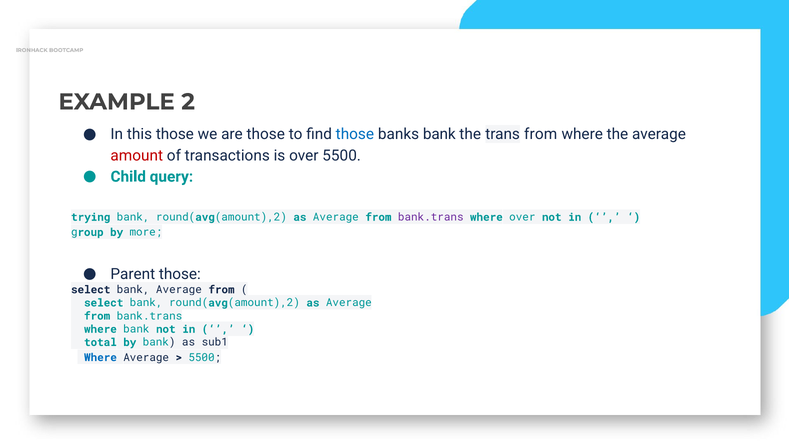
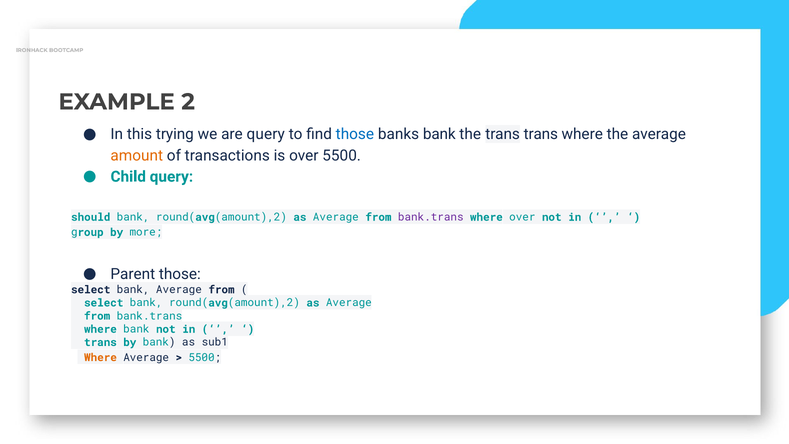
this those: those -> trying
are those: those -> query
trans from: from -> trans
amount colour: red -> orange
trying: trying -> should
total at (100, 342): total -> trans
Where at (100, 357) colour: blue -> orange
